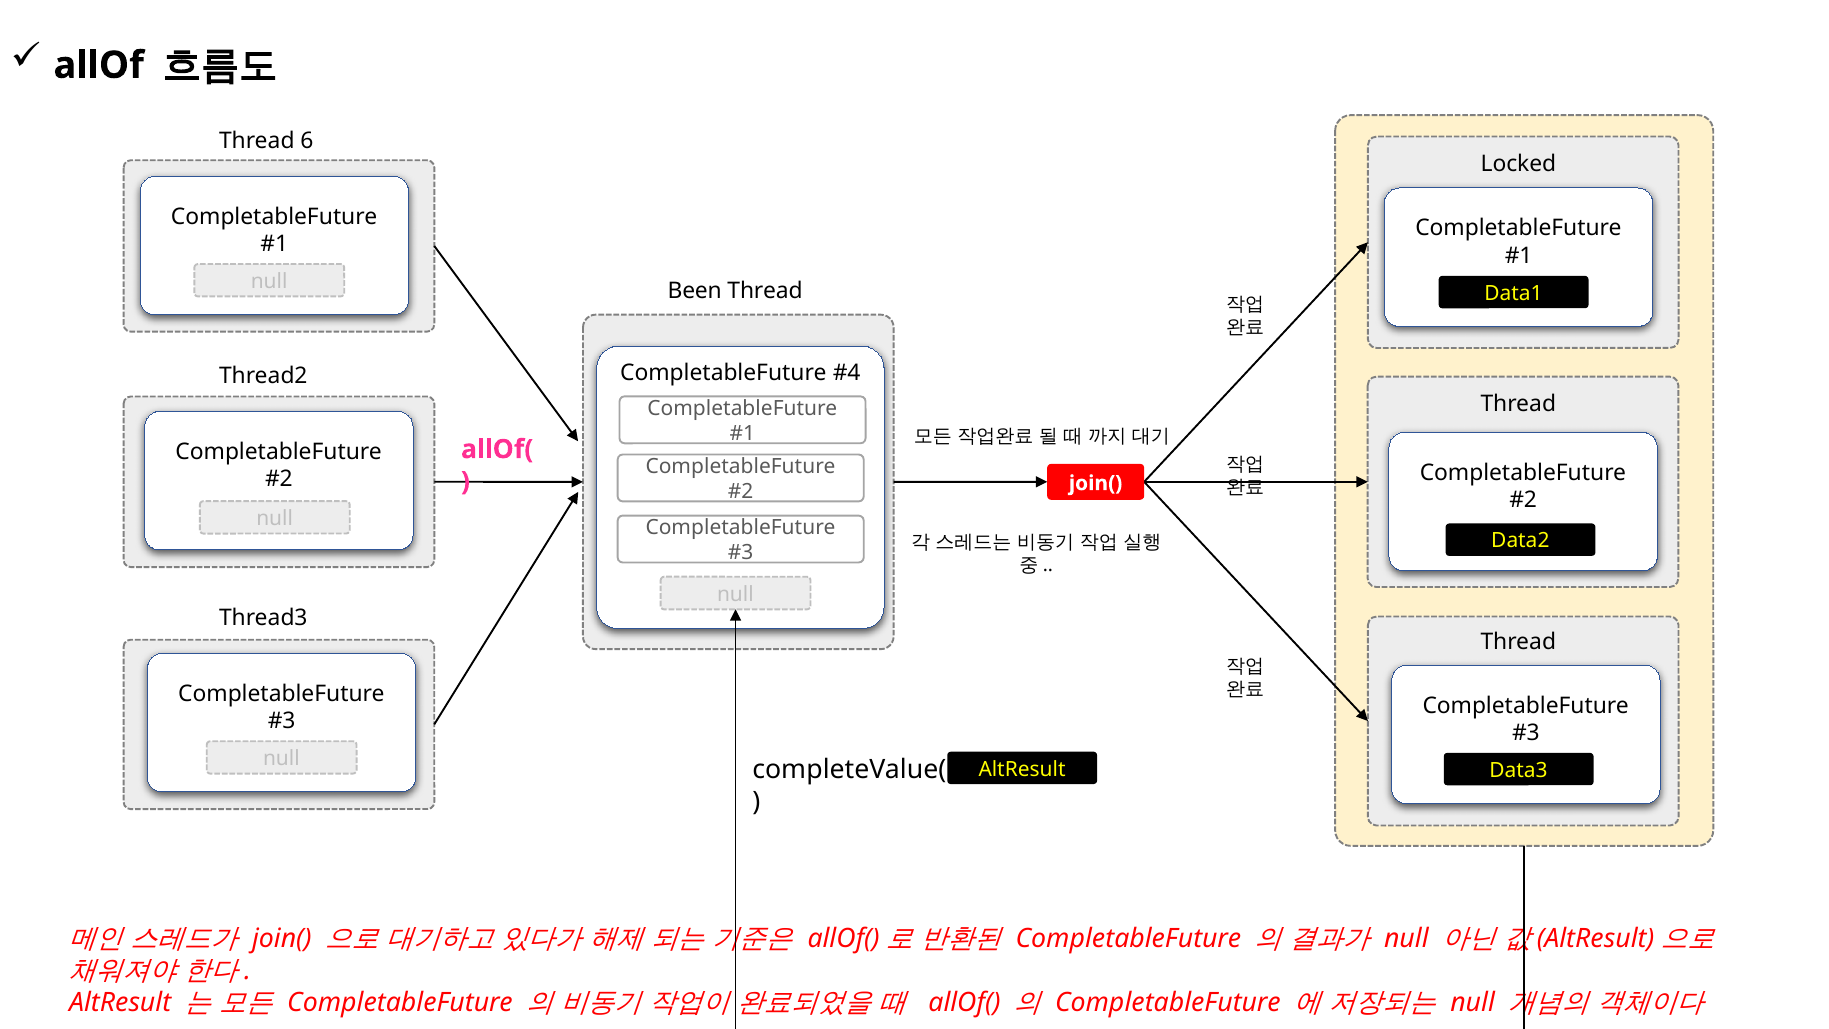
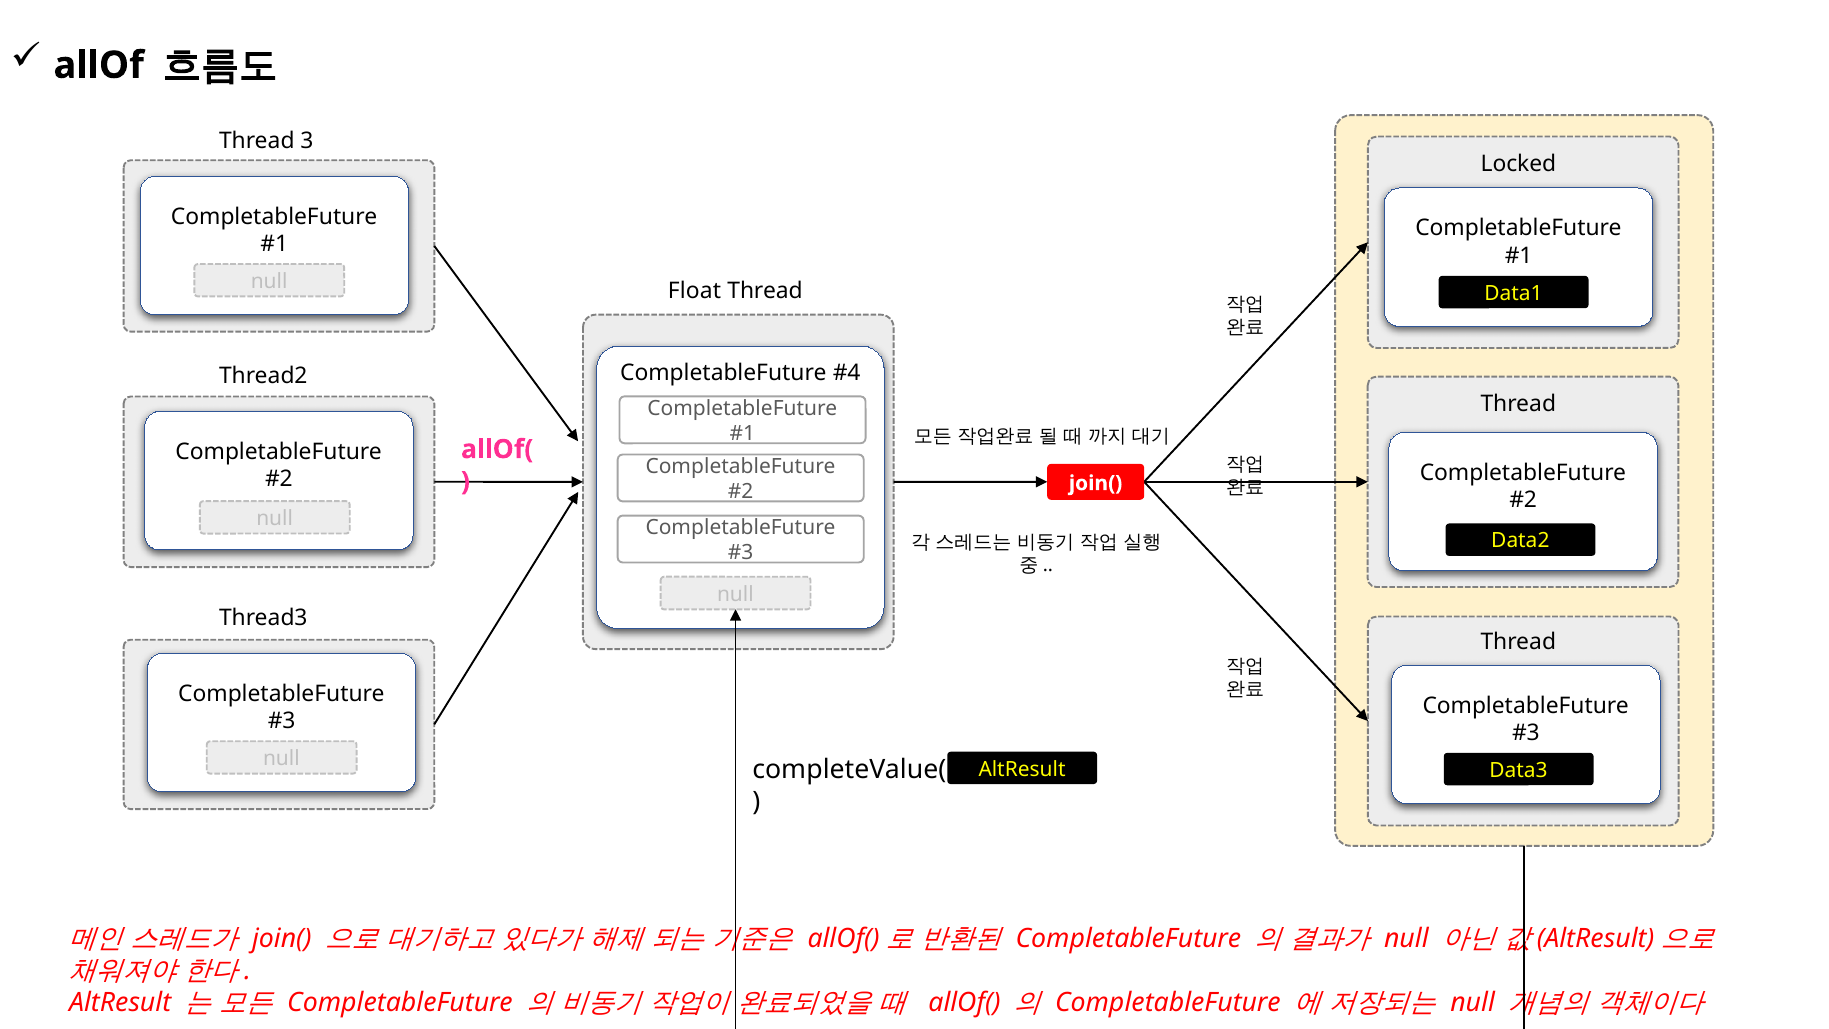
6: 6 -> 3
Been: Been -> Float
